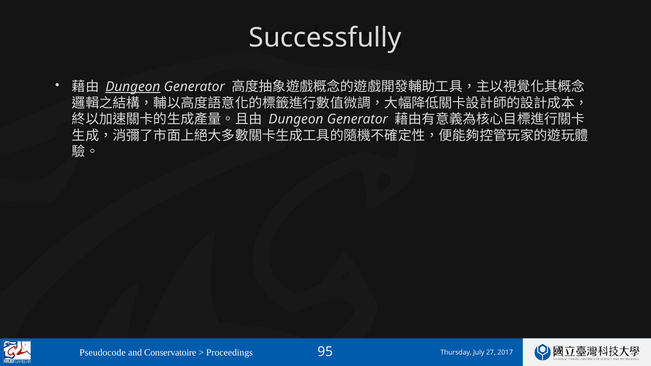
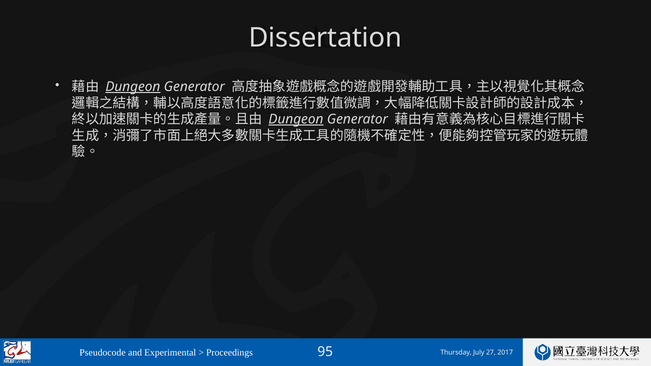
Successfully: Successfully -> Dissertation
Dungeon at (296, 119) underline: none -> present
Conservatoire: Conservatoire -> Experimental
